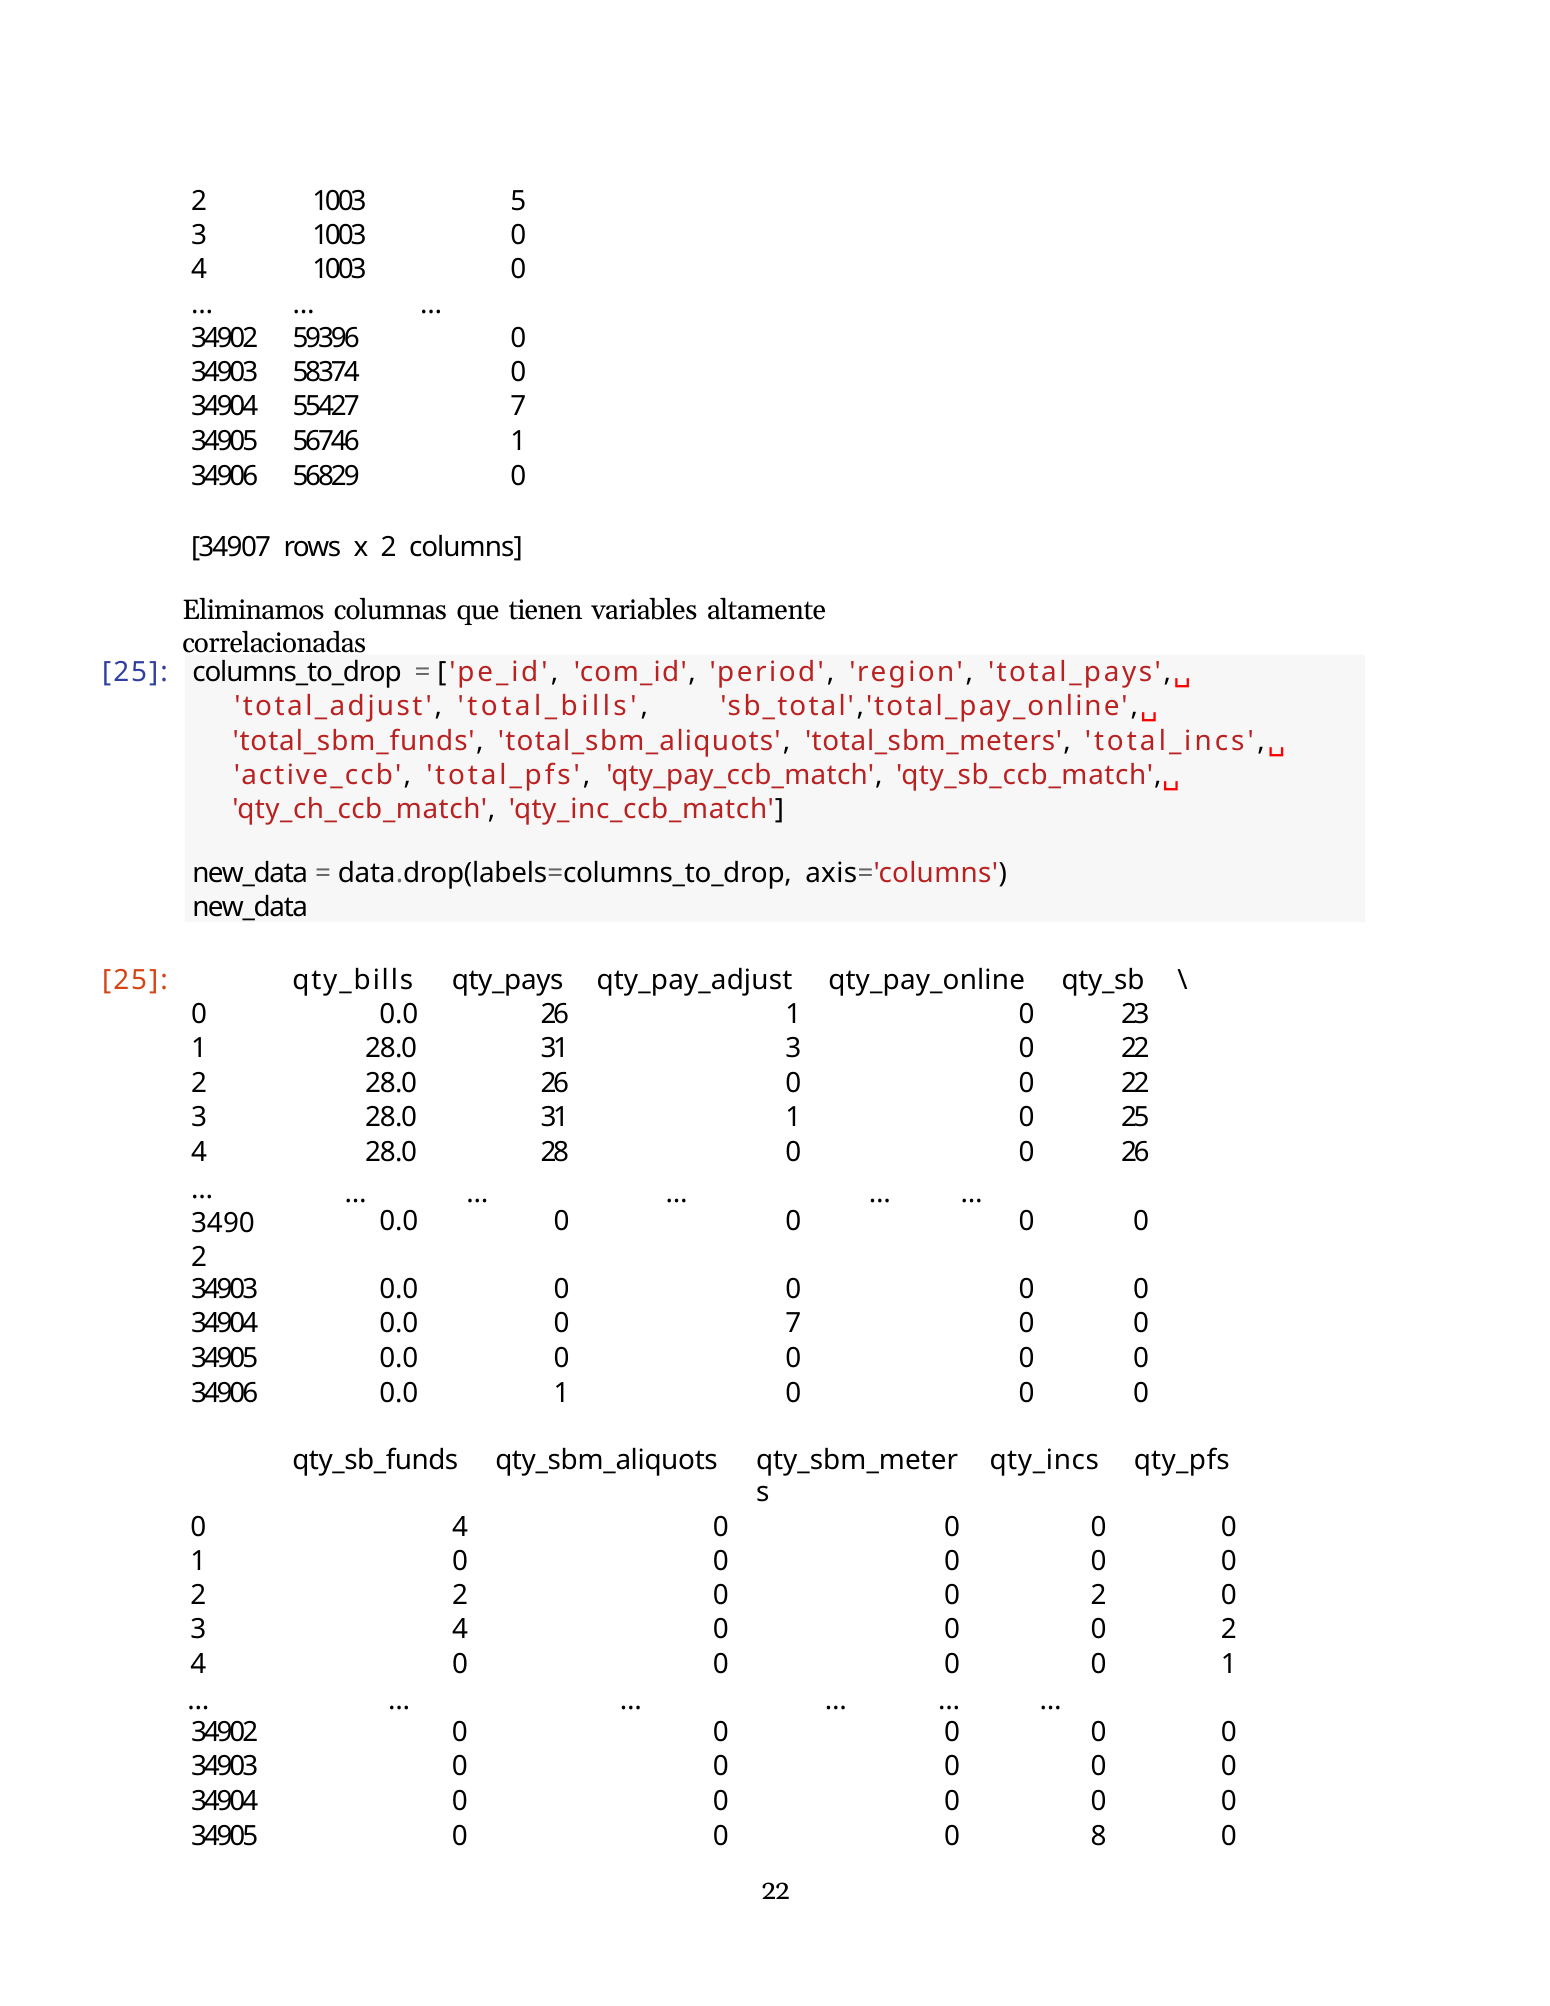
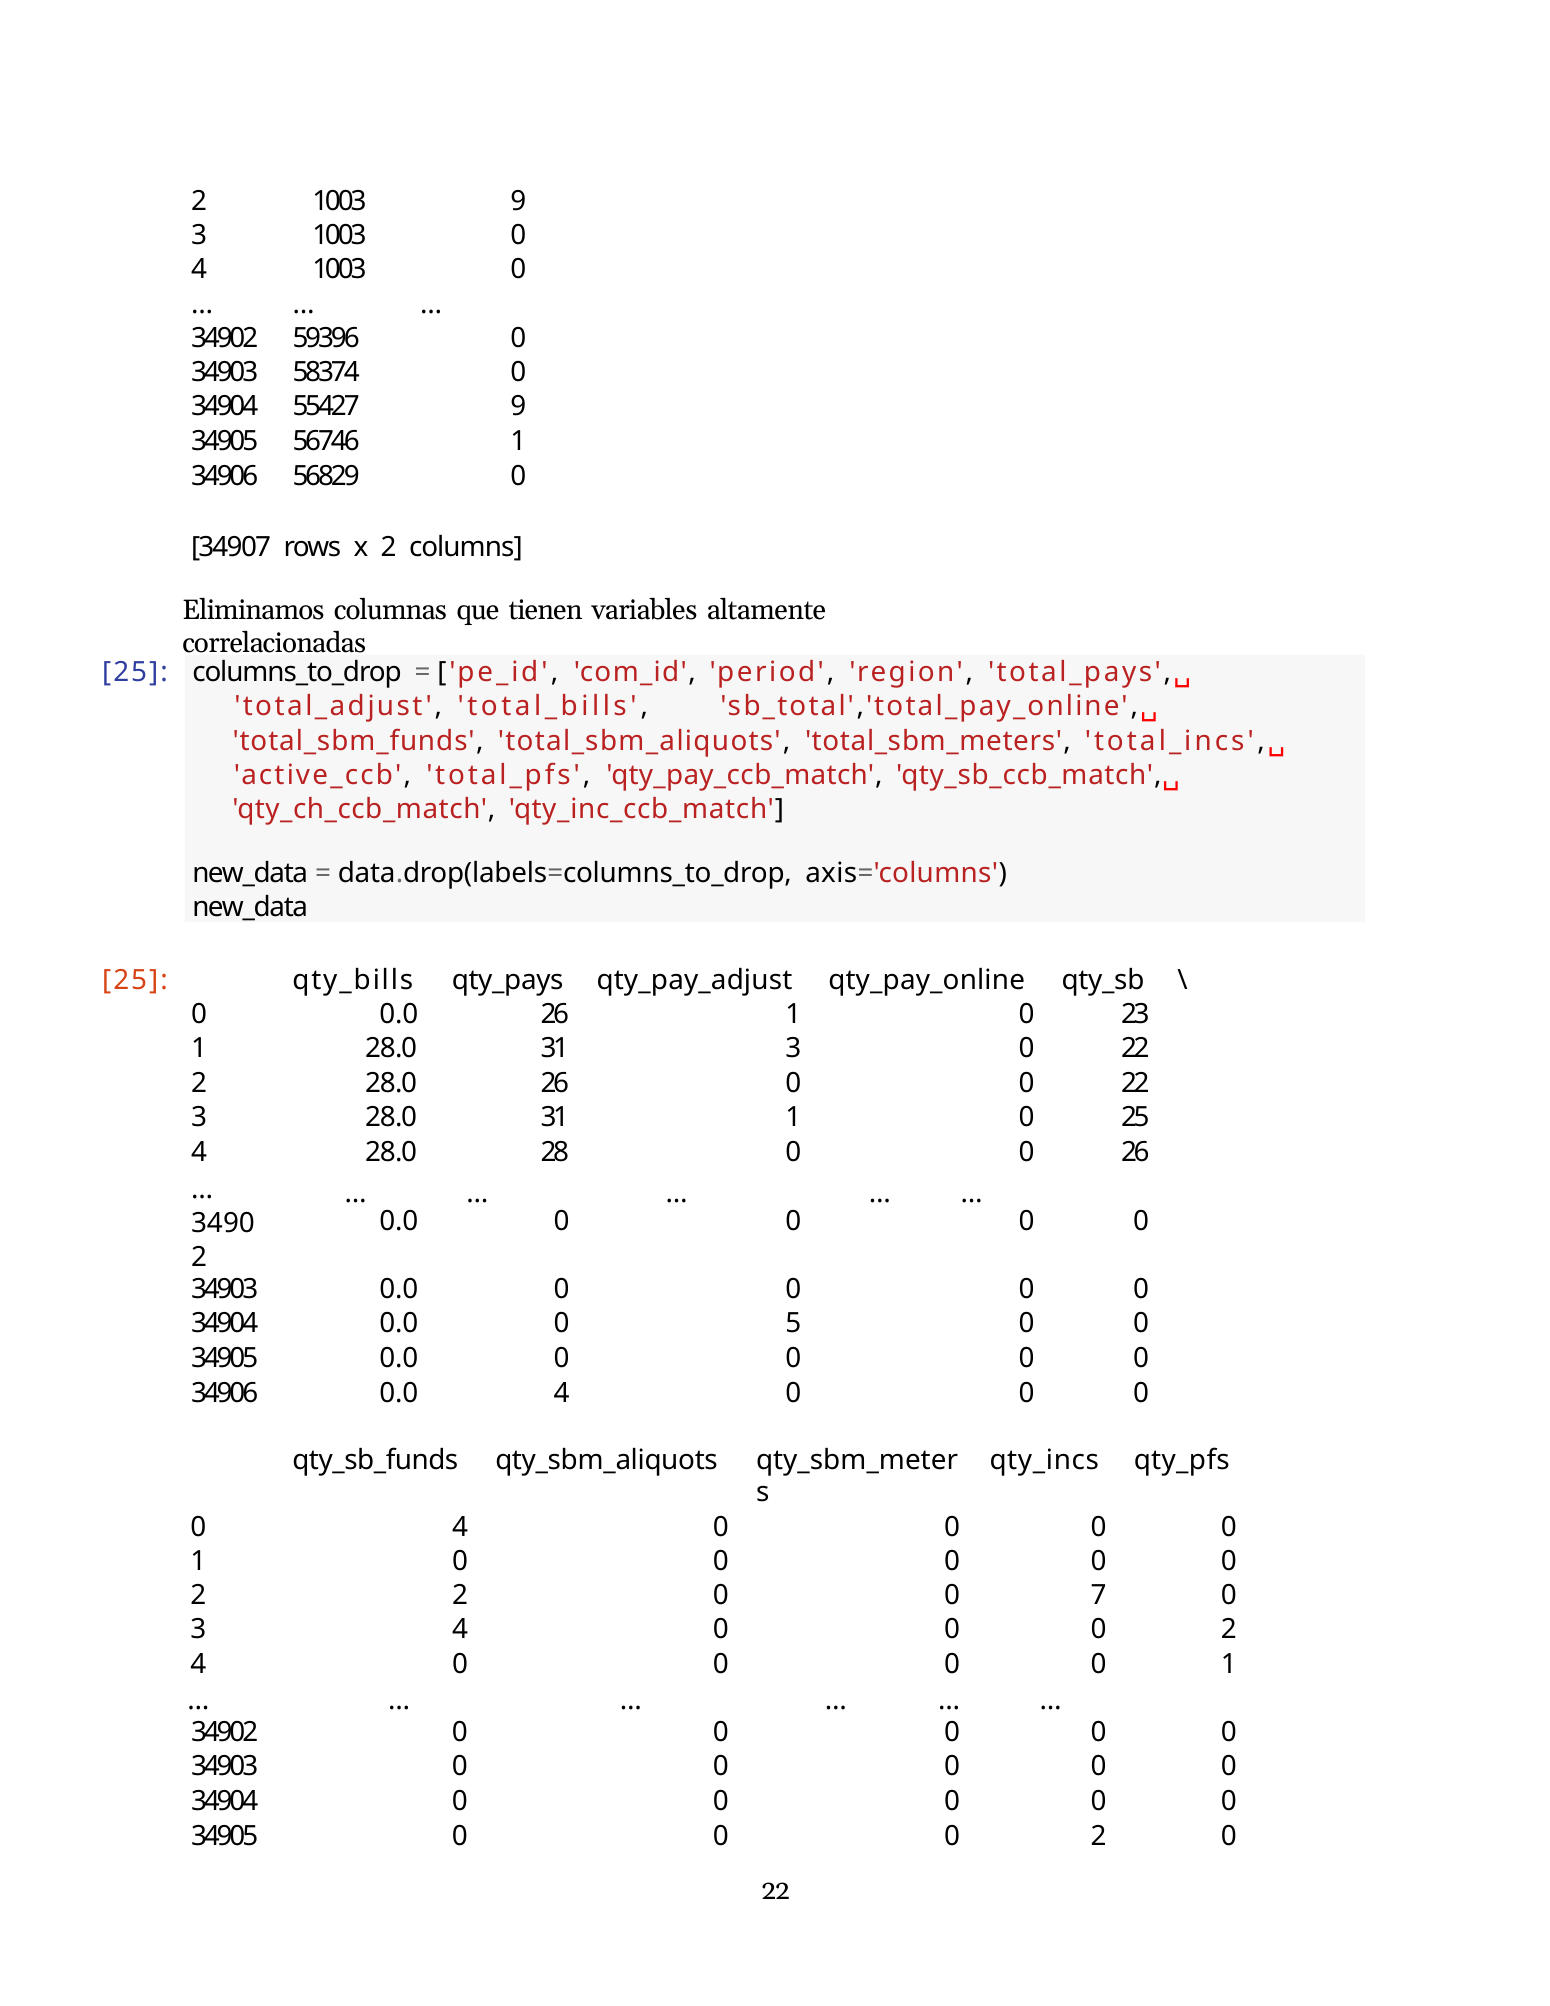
1003 5: 5 -> 9
55427 7: 7 -> 9
0 7: 7 -> 5
0.0 1: 1 -> 4
2 0 0 2: 2 -> 7
8 at (1099, 1836): 8 -> 2
